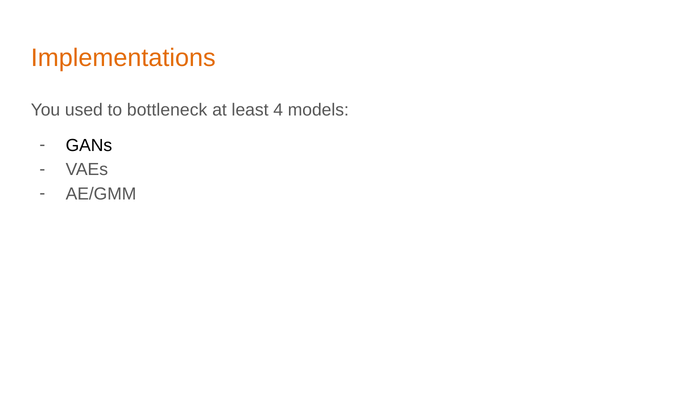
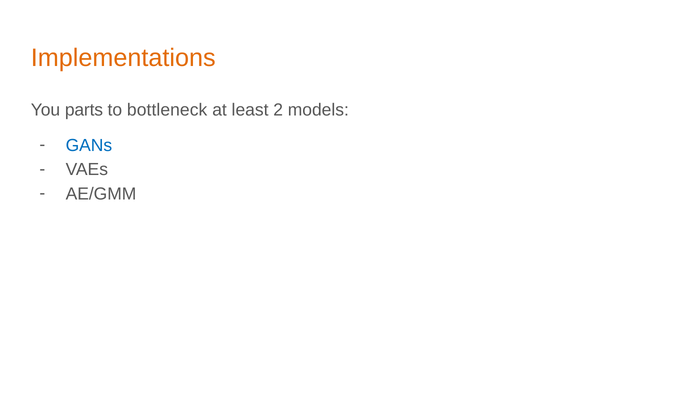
used: used -> parts
4: 4 -> 2
GANs colour: black -> blue
